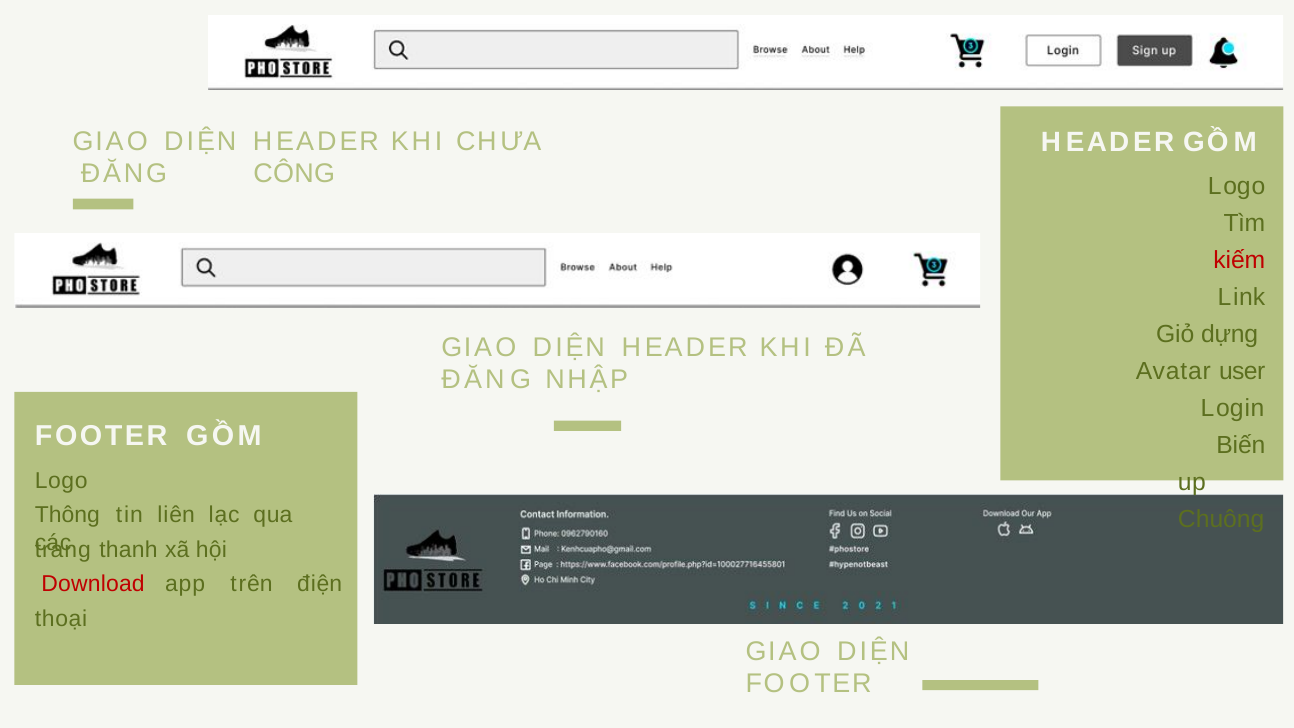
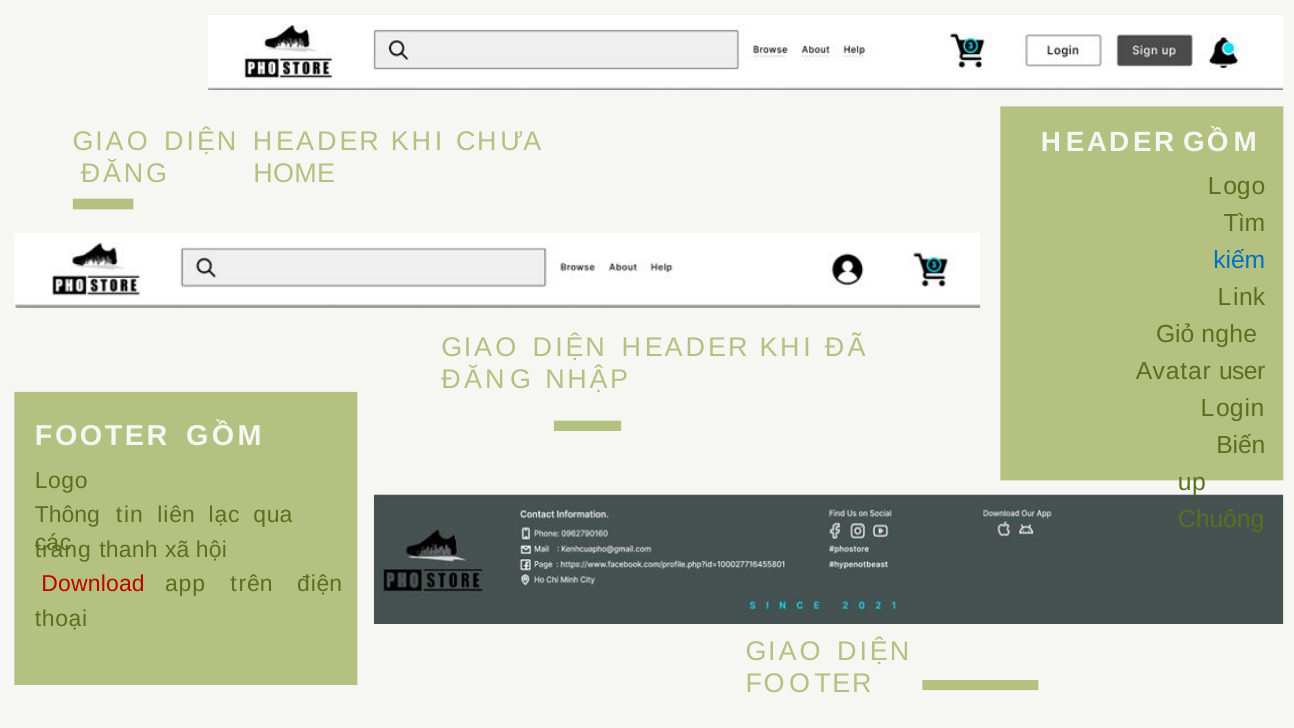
CÔNG: CÔNG -> HOME
kiếm colour: red -> blue
dựng: dựng -> nghe
